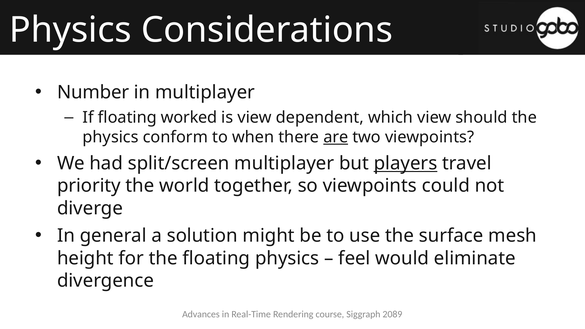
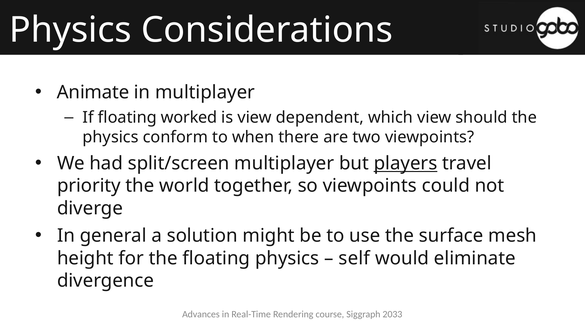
Number: Number -> Animate
are underline: present -> none
feel: feel -> self
2089: 2089 -> 2033
